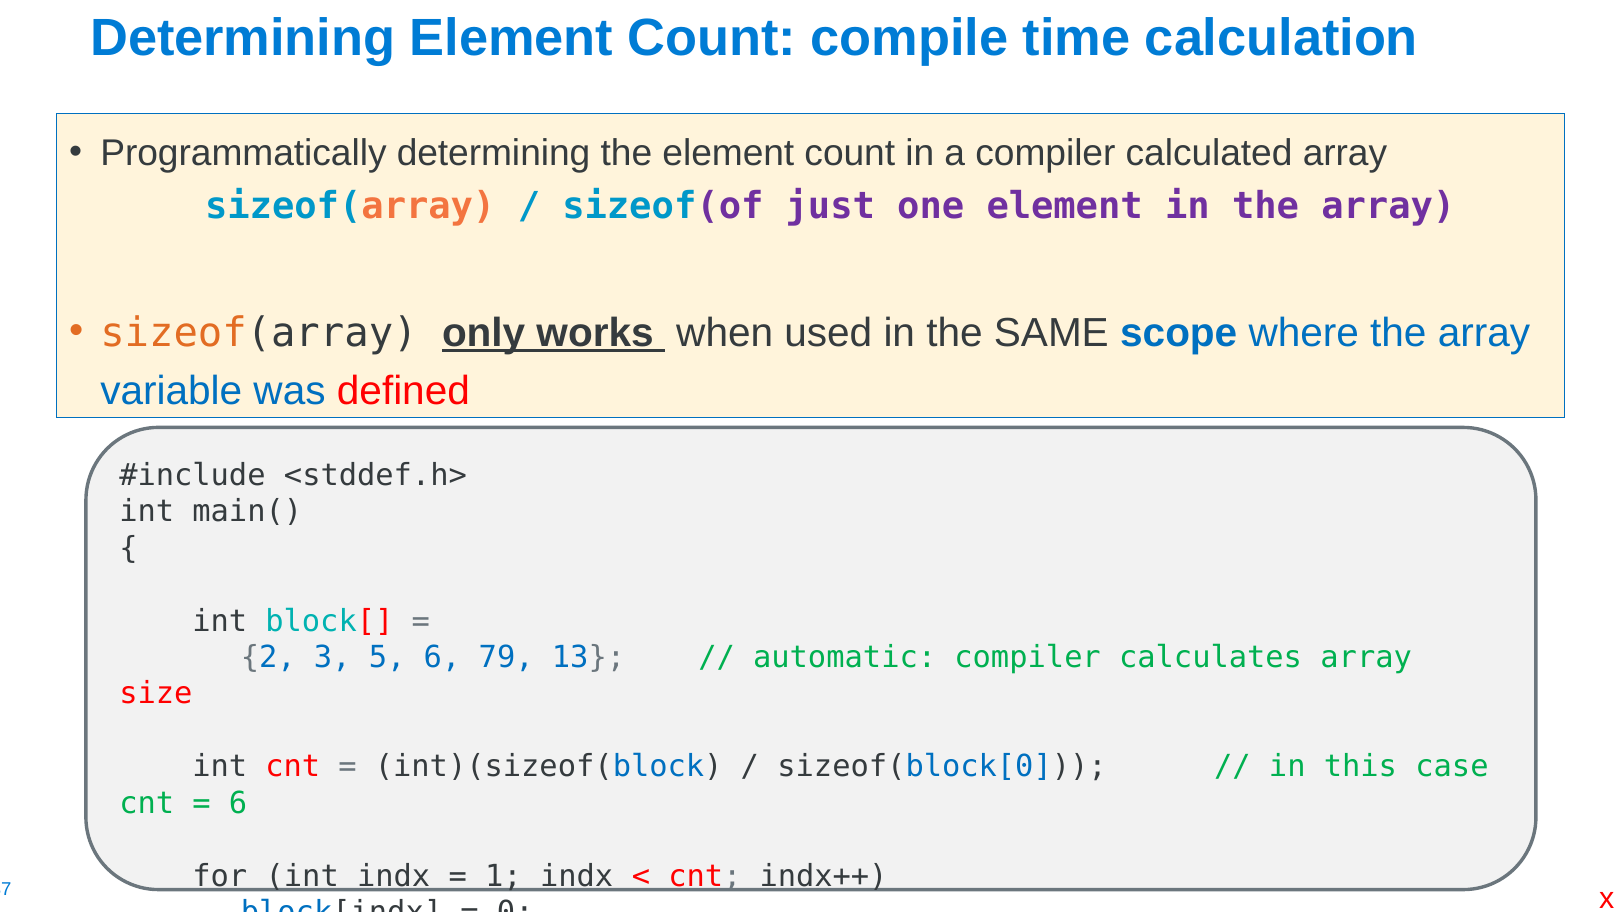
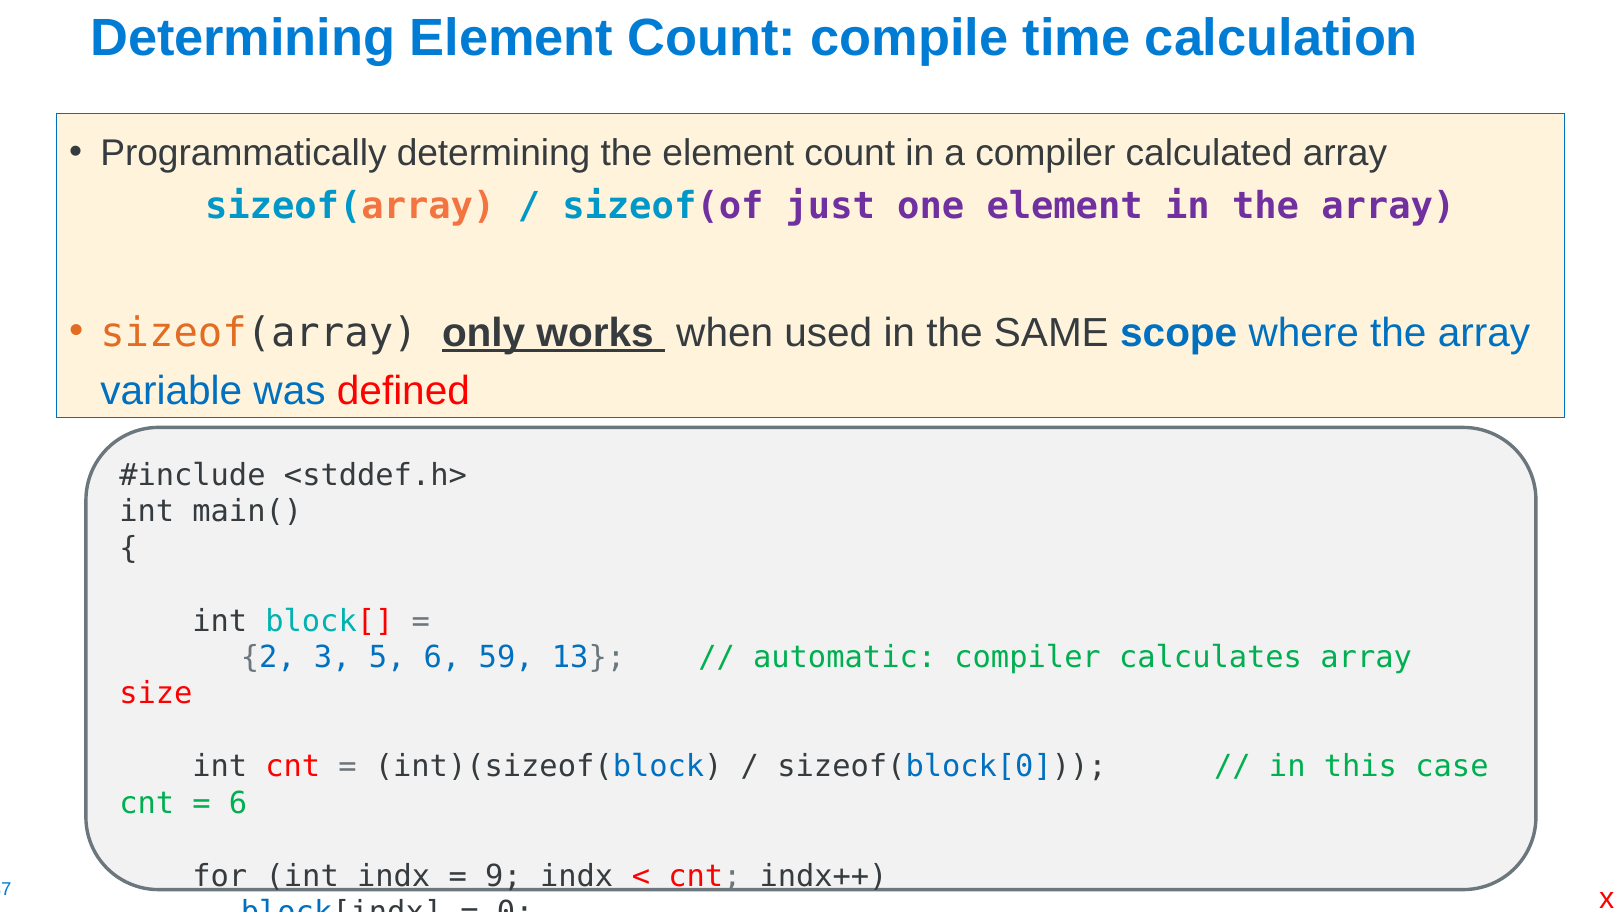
79: 79 -> 59
1: 1 -> 9
